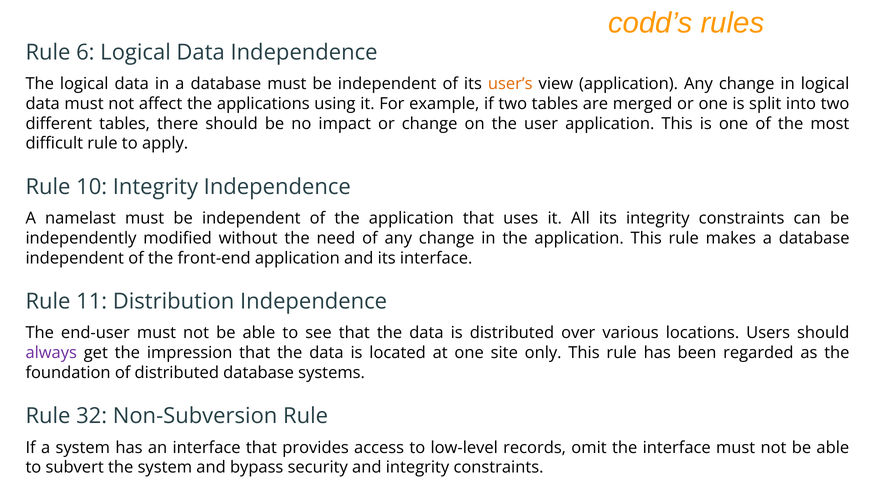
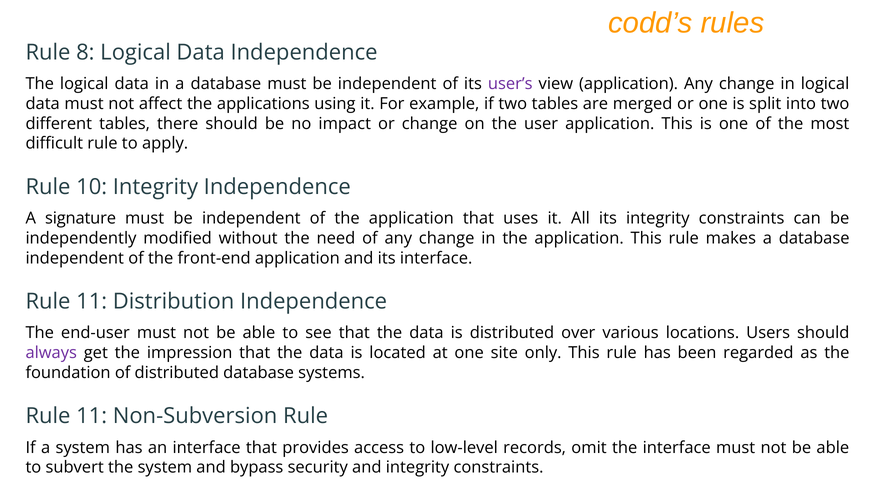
6: 6 -> 8
user’s colour: orange -> purple
namelast: namelast -> signature
32 at (92, 416): 32 -> 11
